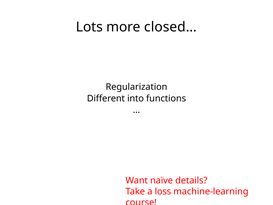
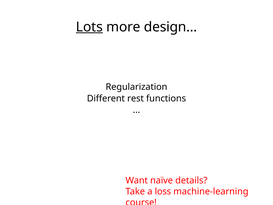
Lots underline: none -> present
closed…: closed… -> design…
into: into -> rest
